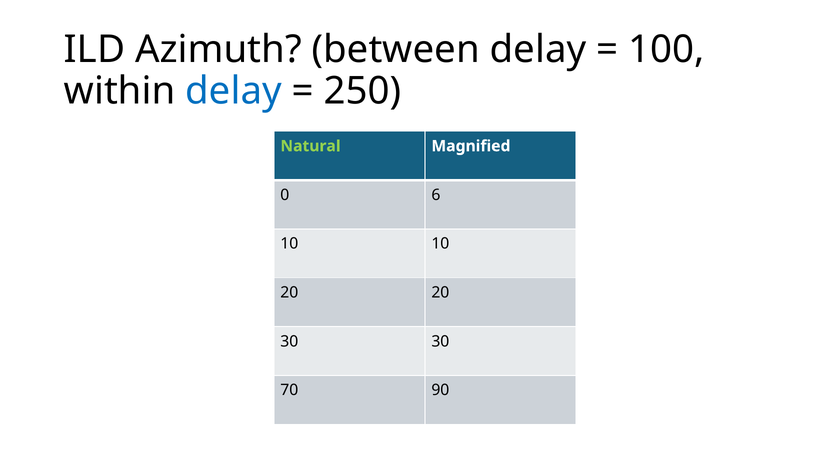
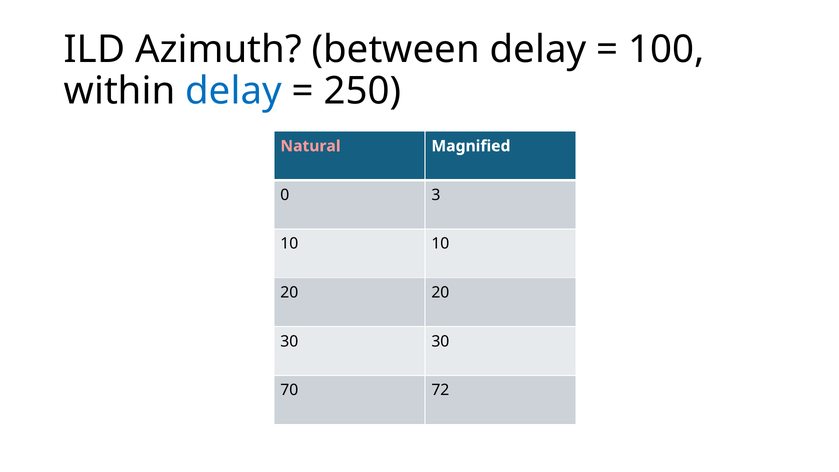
Natural colour: light green -> pink
6: 6 -> 3
90: 90 -> 72
